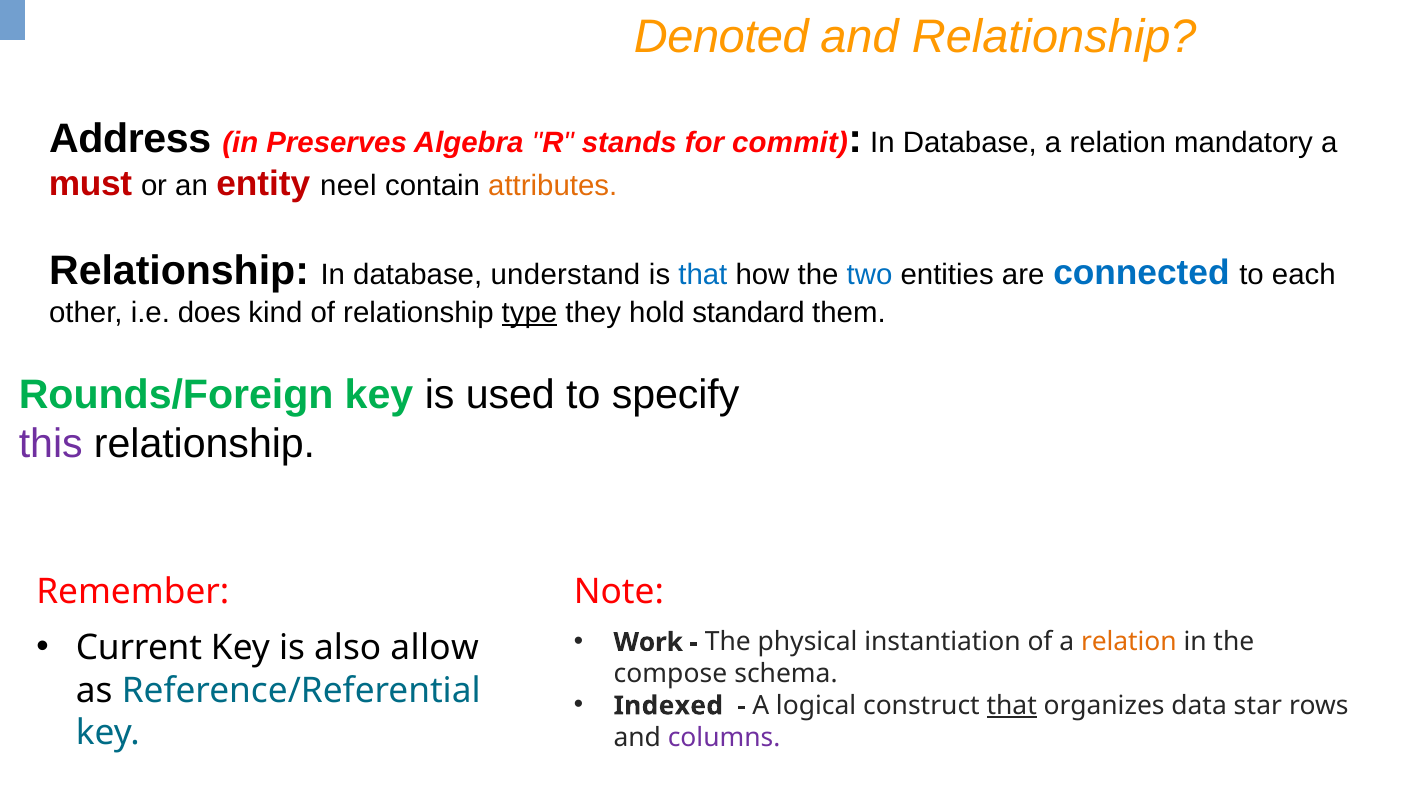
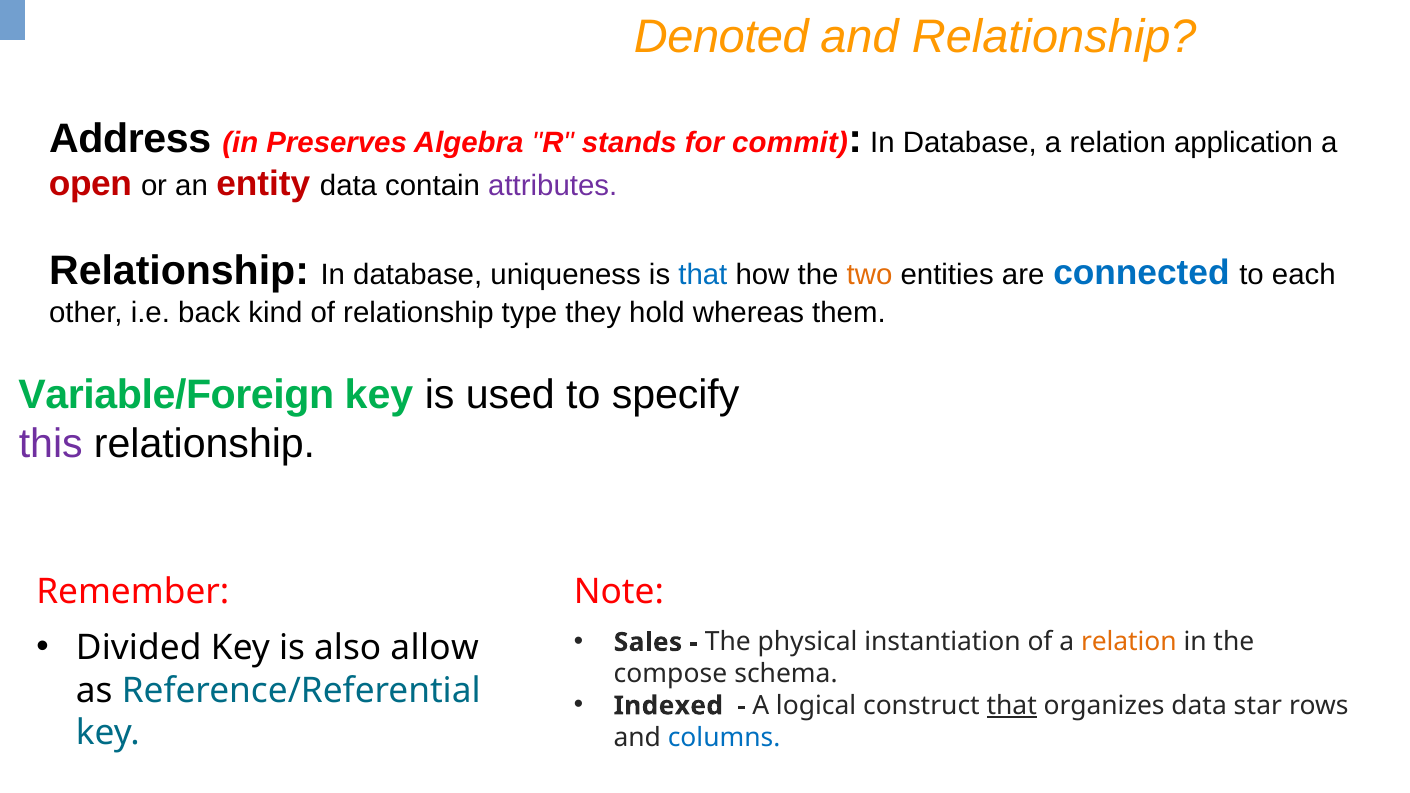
mandatory: mandatory -> application
must: must -> open
entity neel: neel -> data
attributes colour: orange -> purple
understand: understand -> uniqueness
two colour: blue -> orange
does: does -> back
type underline: present -> none
standard: standard -> whereas
Rounds/Foreign: Rounds/Foreign -> Variable/Foreign
Work: Work -> Sales
Current: Current -> Divided
columns colour: purple -> blue
